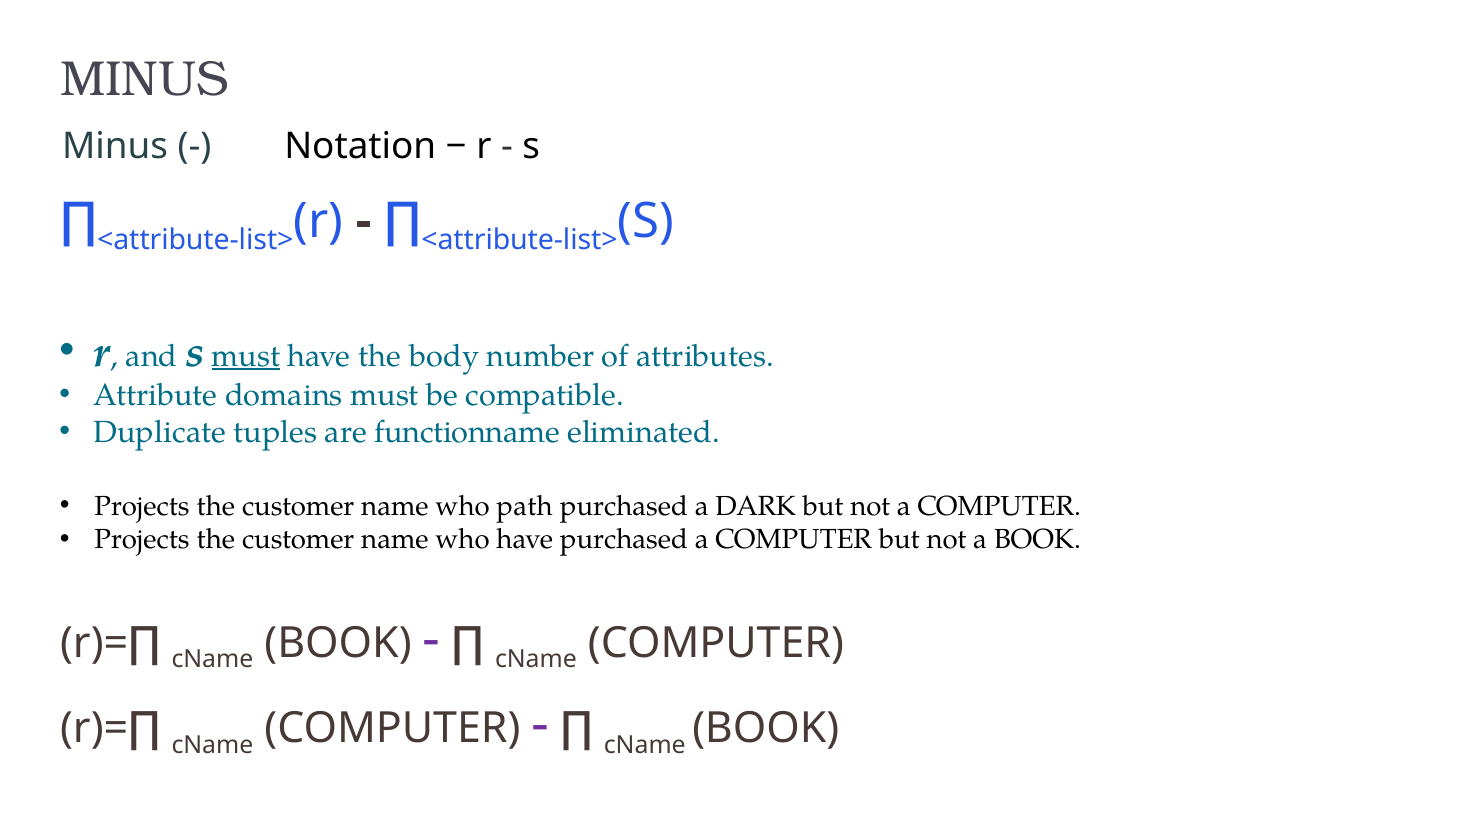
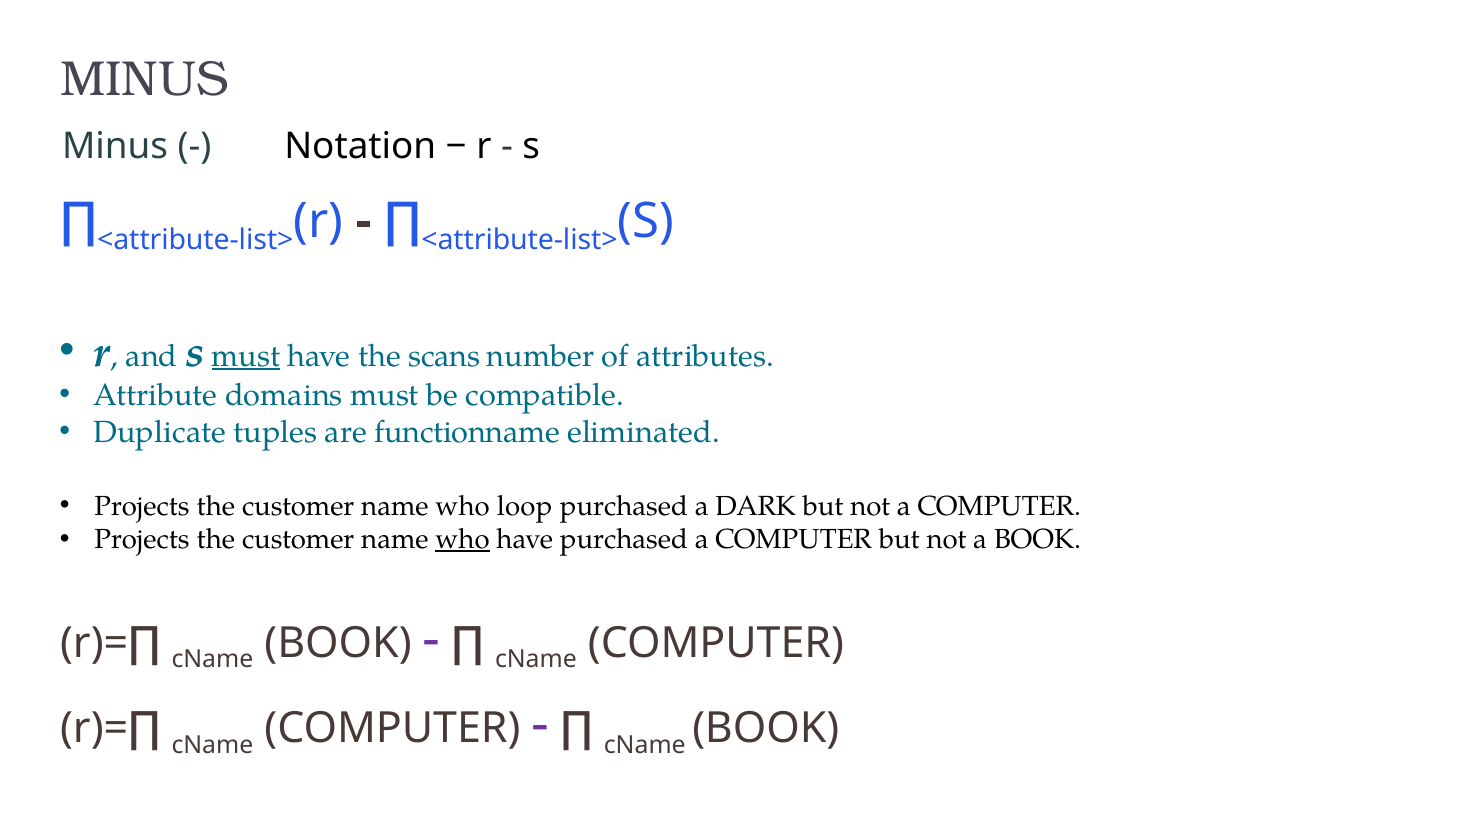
body: body -> scans
path: path -> loop
who at (463, 539) underline: none -> present
